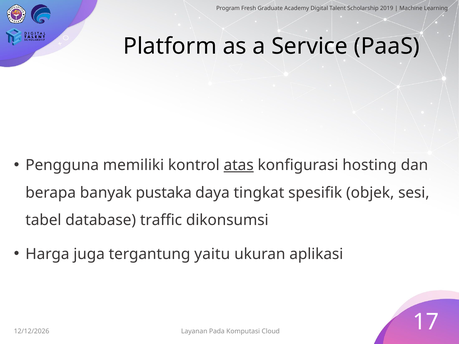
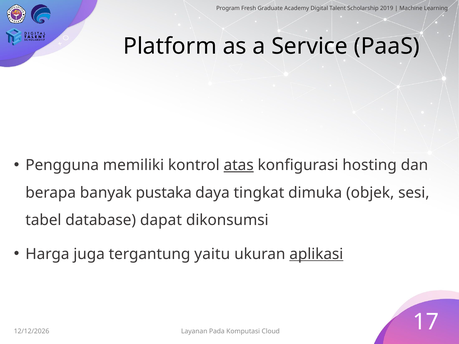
spesifik: spesifik -> dimuka
traffic: traffic -> dapat
aplikasi underline: none -> present
